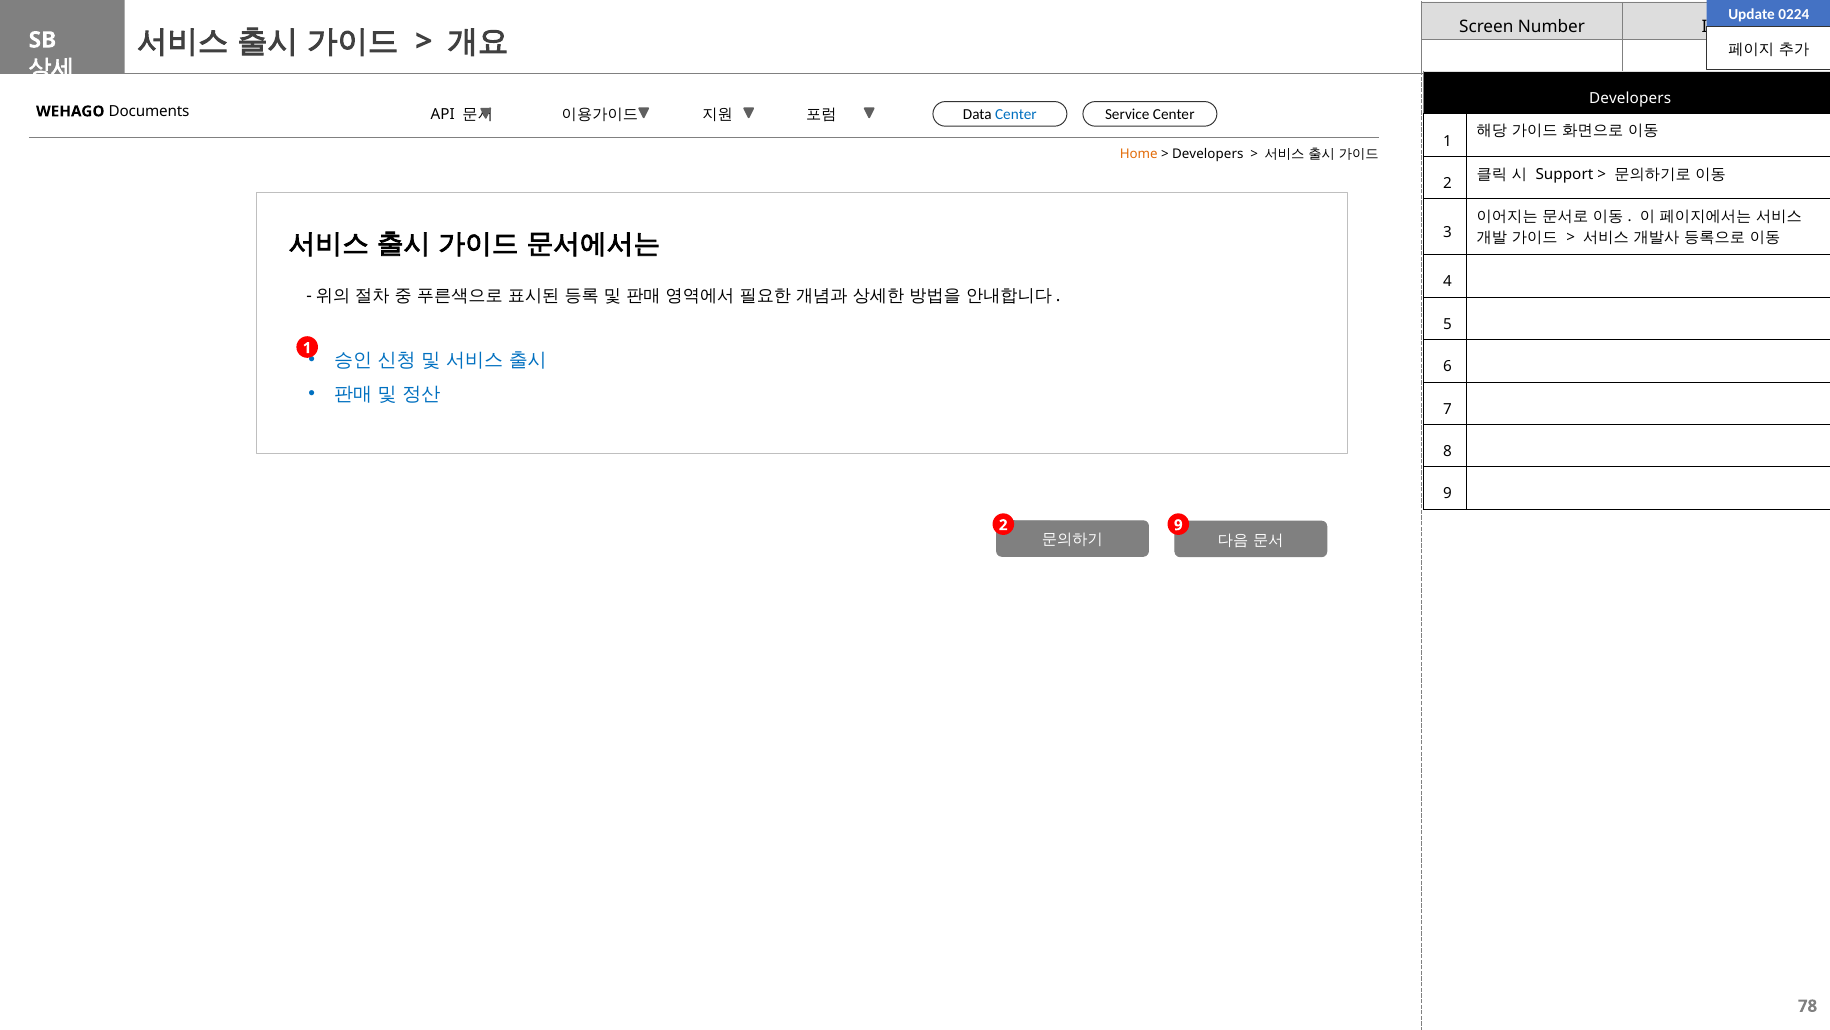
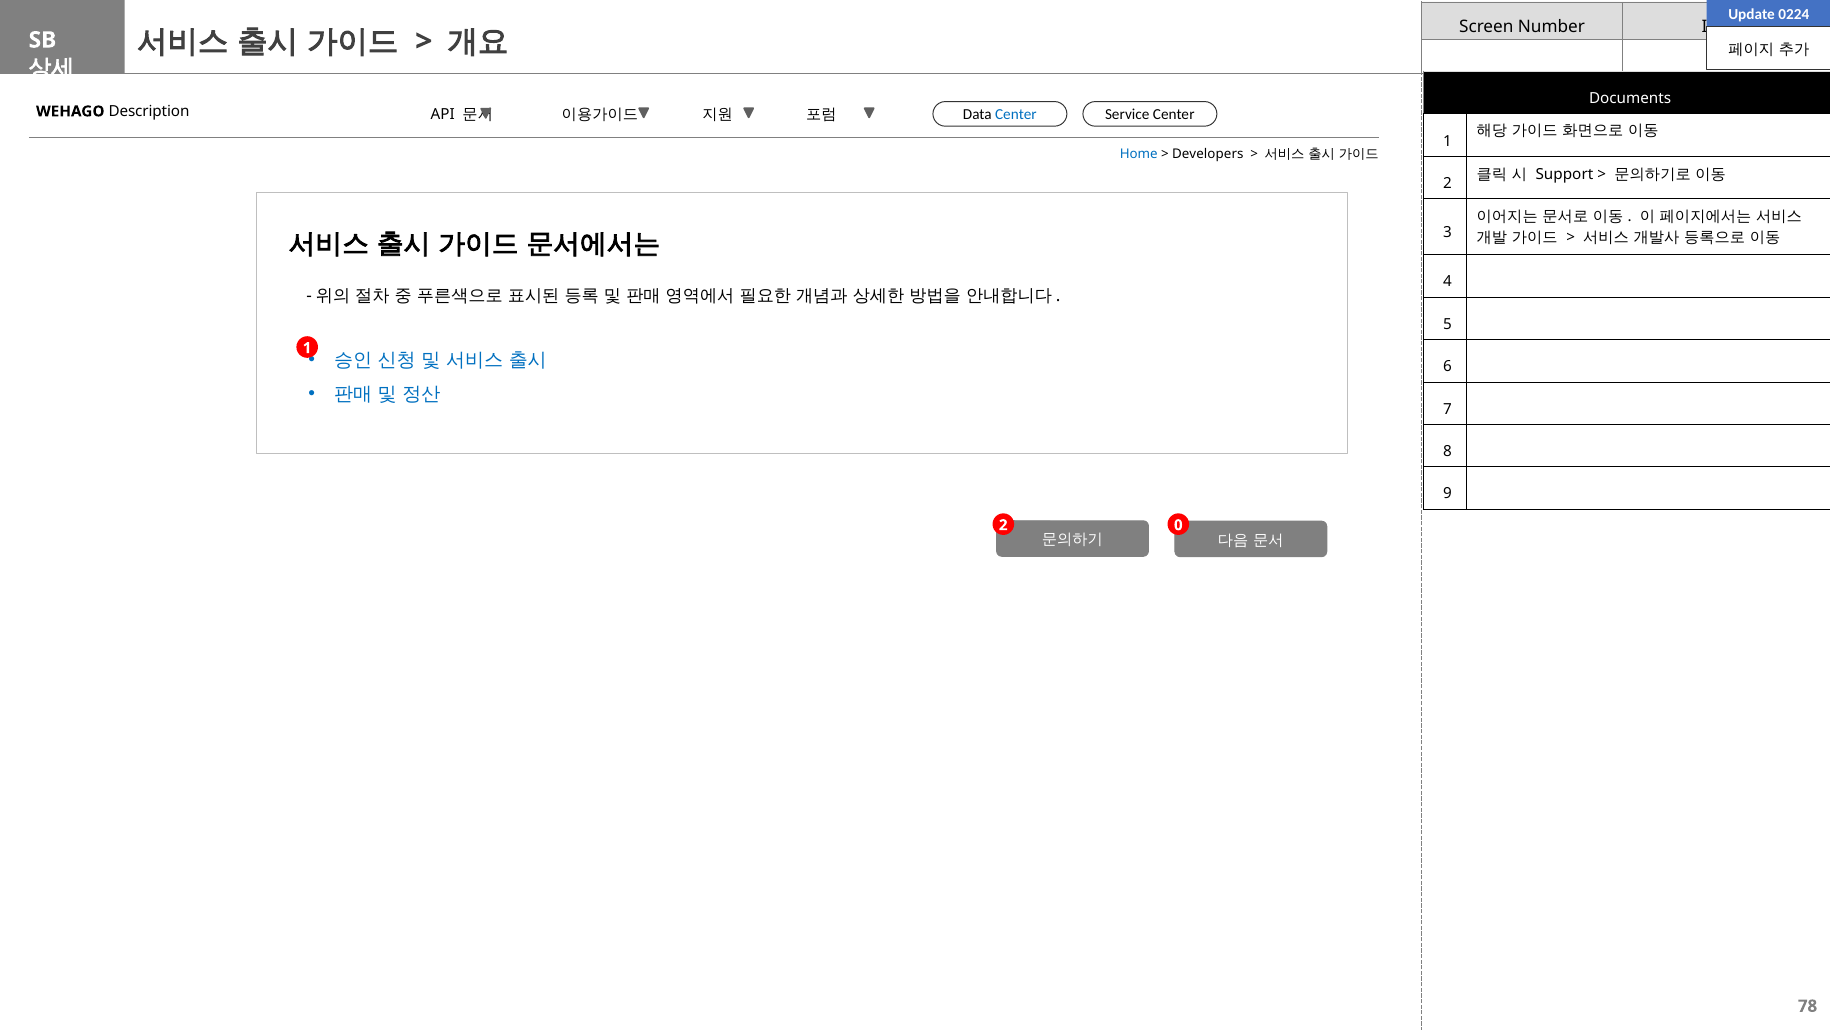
Developers at (1630, 99): Developers -> Documents
Documents: Documents -> Description
Home colour: orange -> blue
2 9: 9 -> 0
